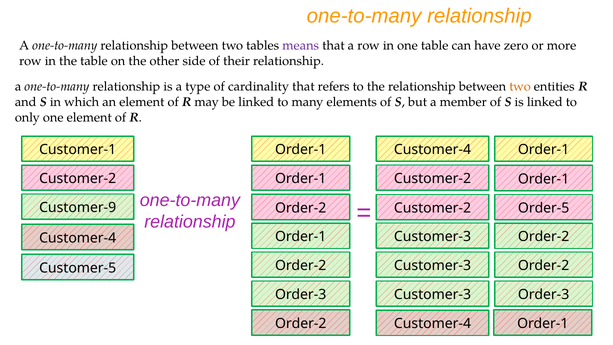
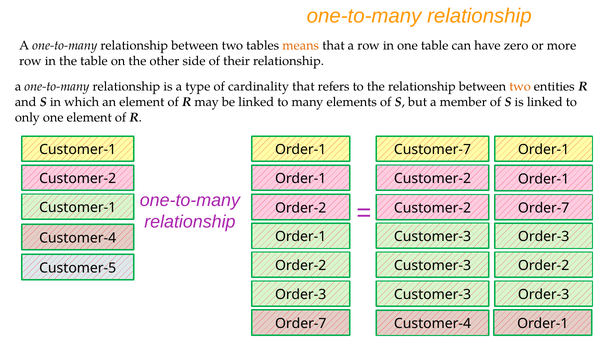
means colour: purple -> orange
Customer-4 at (433, 150): Customer-4 -> Customer-7
Customer-9 at (78, 208): Customer-9 -> Customer-1
Order-5 at (544, 208): Order-5 -> Order-7
Order-2 at (544, 237): Order-2 -> Order-3
Order-2 at (301, 323): Order-2 -> Order-7
